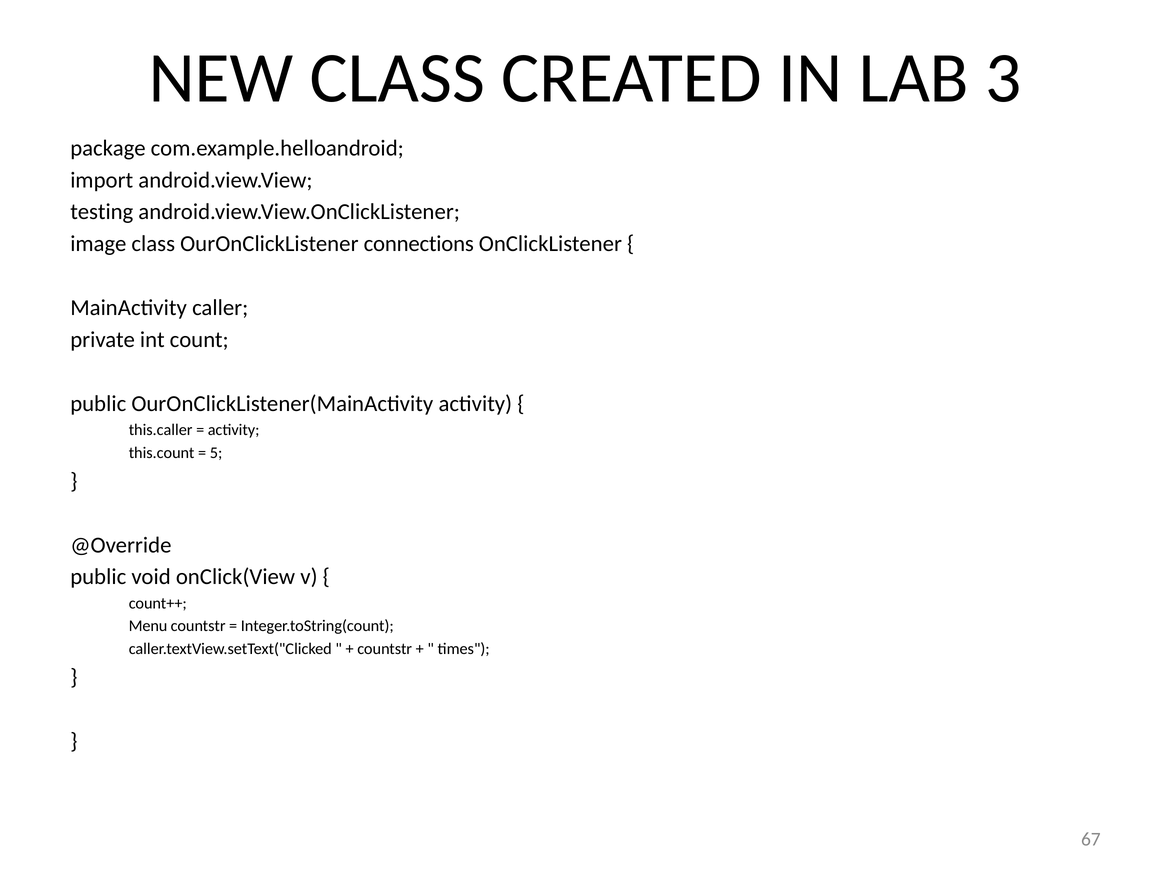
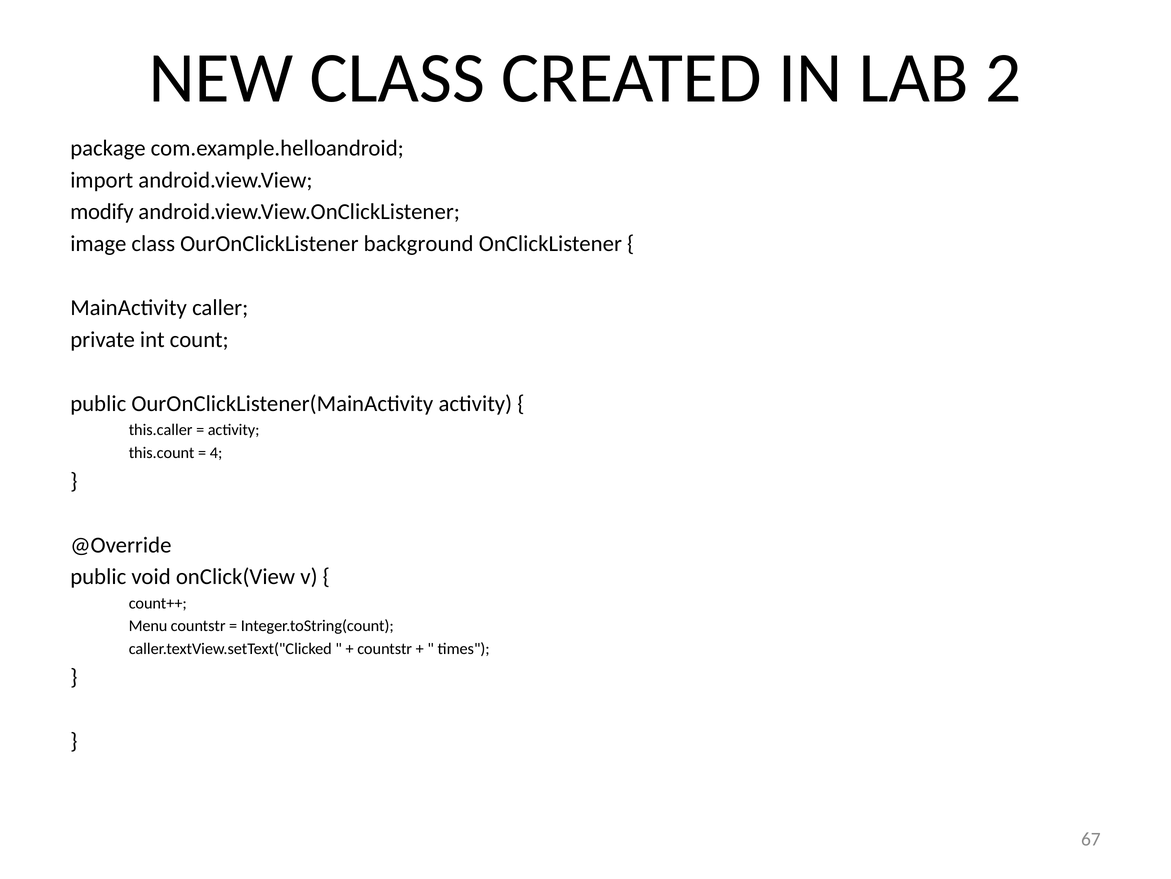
3: 3 -> 2
testing: testing -> modify
connections: connections -> background
5: 5 -> 4
